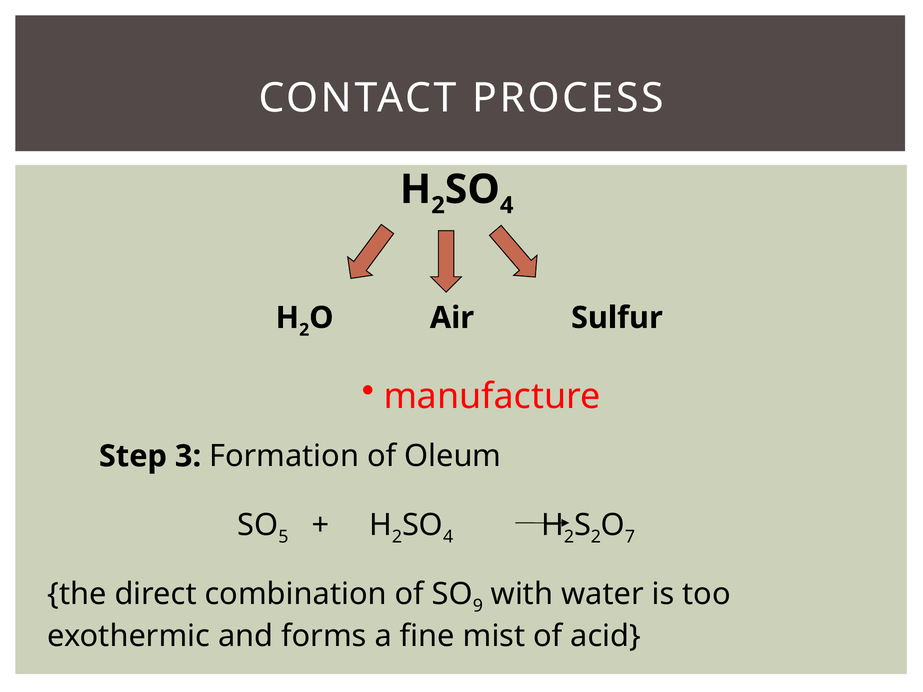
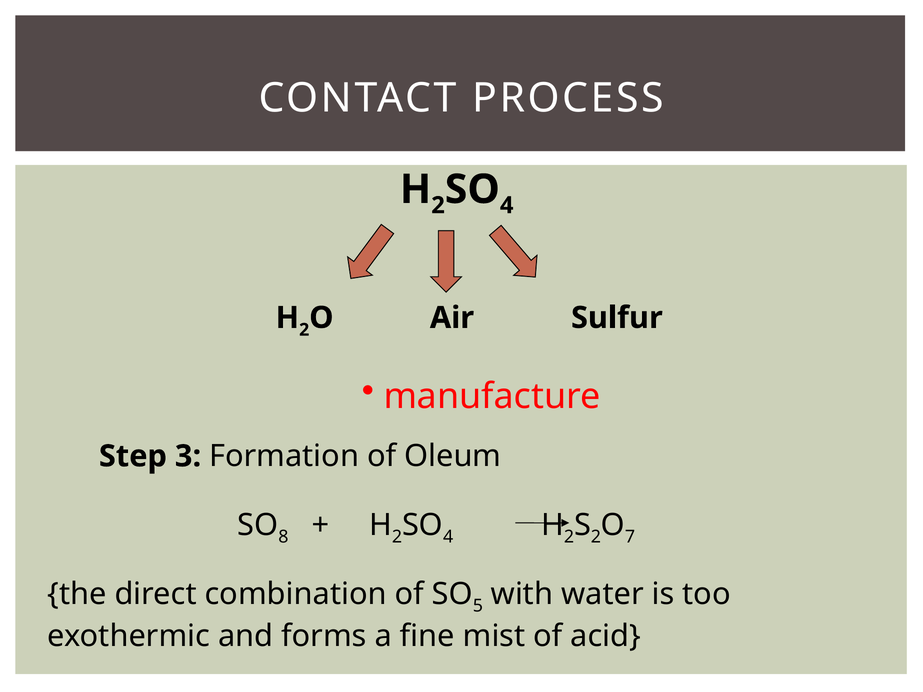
5: 5 -> 8
9: 9 -> 5
